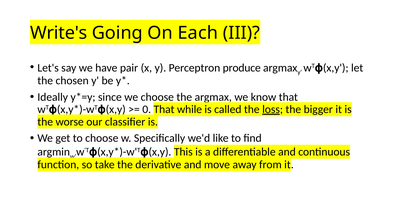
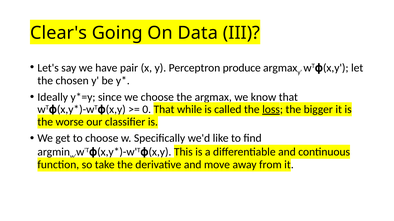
Write's: Write's -> Clear's
Each: Each -> Data
